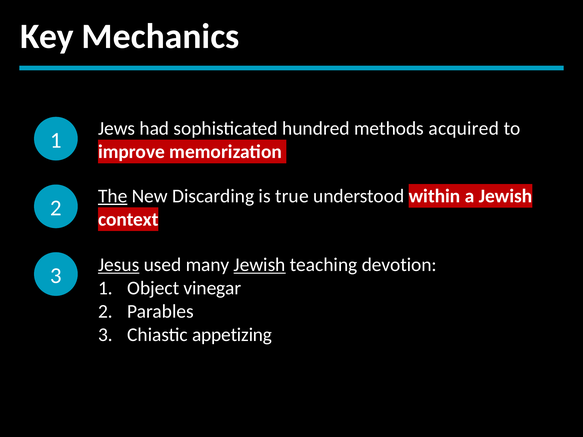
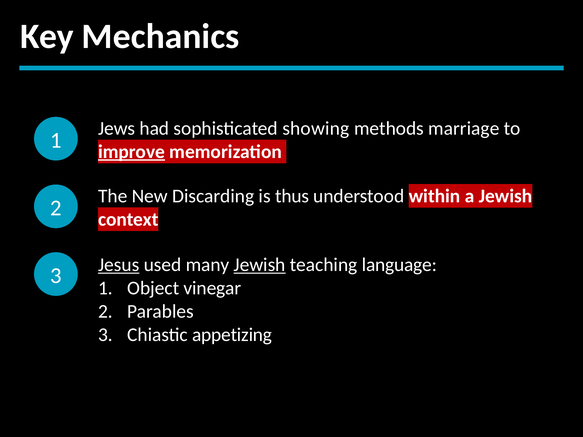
hundred: hundred -> showing
acquired: acquired -> marriage
improve underline: none -> present
The underline: present -> none
true: true -> thus
devotion: devotion -> language
